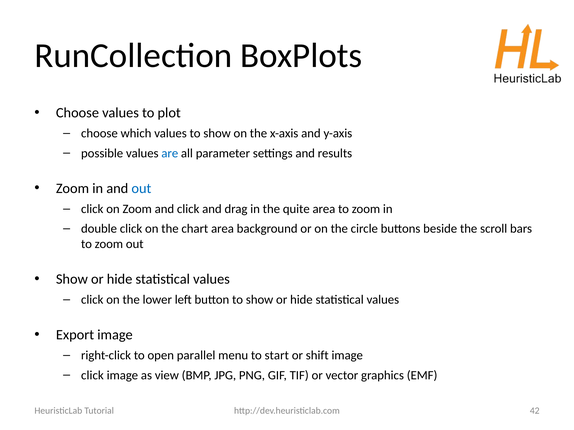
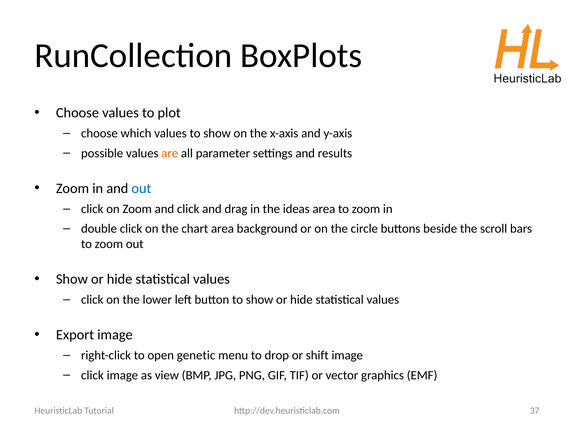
are colour: blue -> orange
quite: quite -> ideas
parallel: parallel -> genetic
start: start -> drop
42: 42 -> 37
